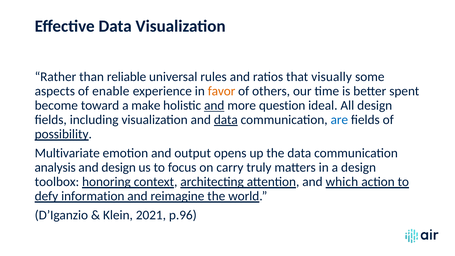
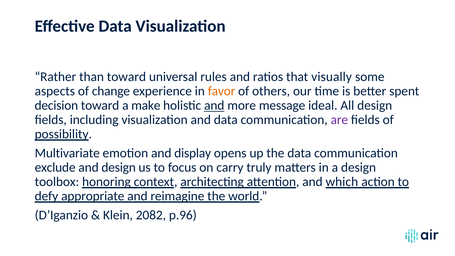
than reliable: reliable -> toward
enable: enable -> change
become: become -> decision
question: question -> message
data at (226, 120) underline: present -> none
are colour: blue -> purple
output: output -> display
analysis: analysis -> exclude
information: information -> appropriate
2021: 2021 -> 2082
